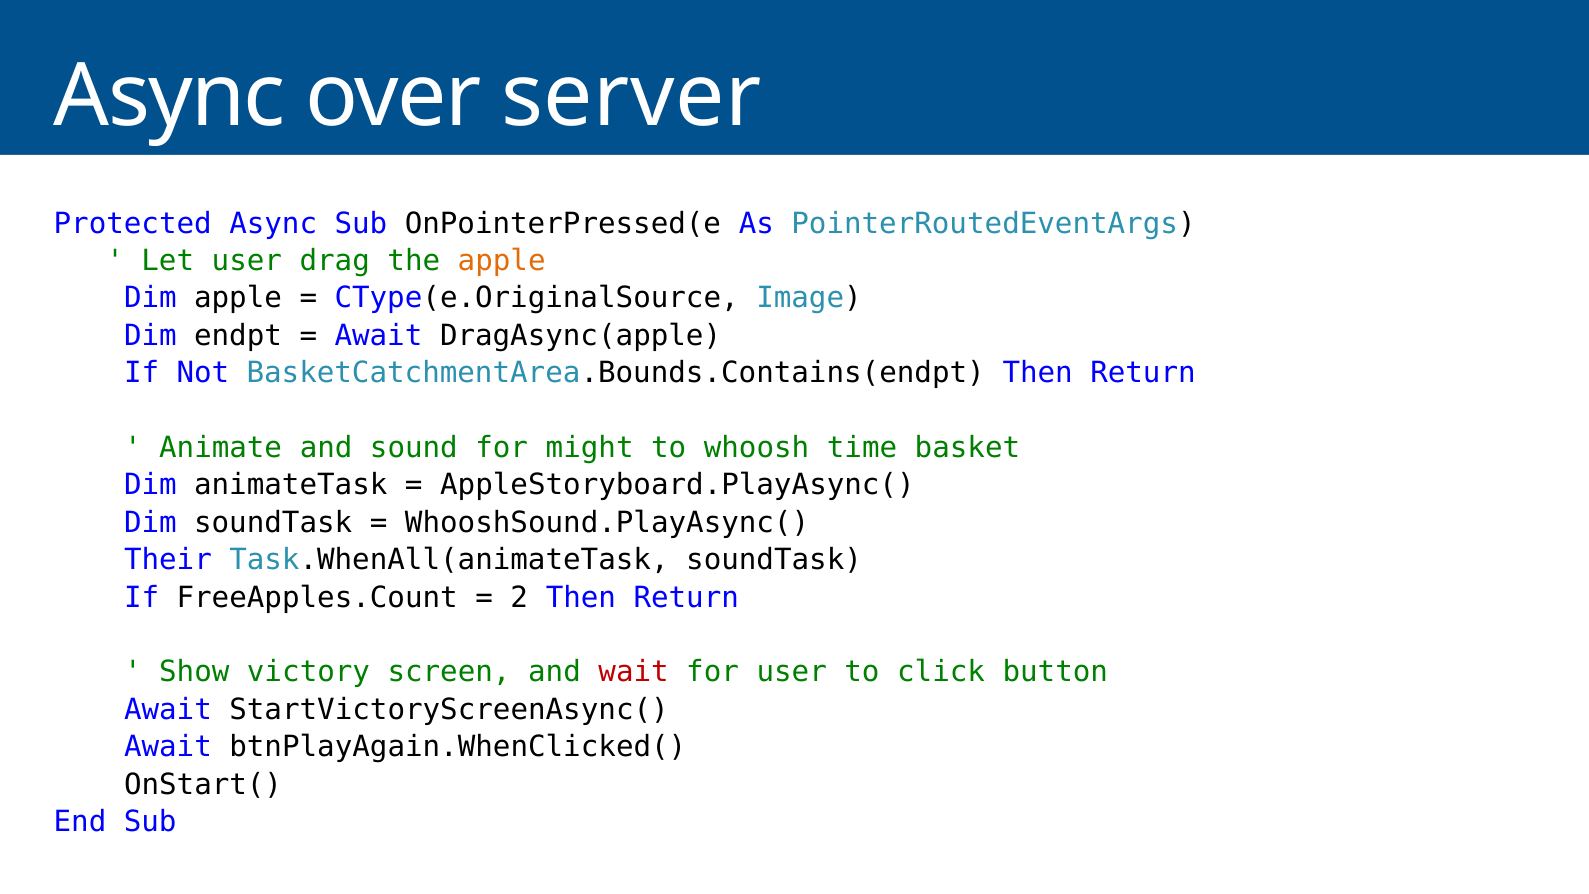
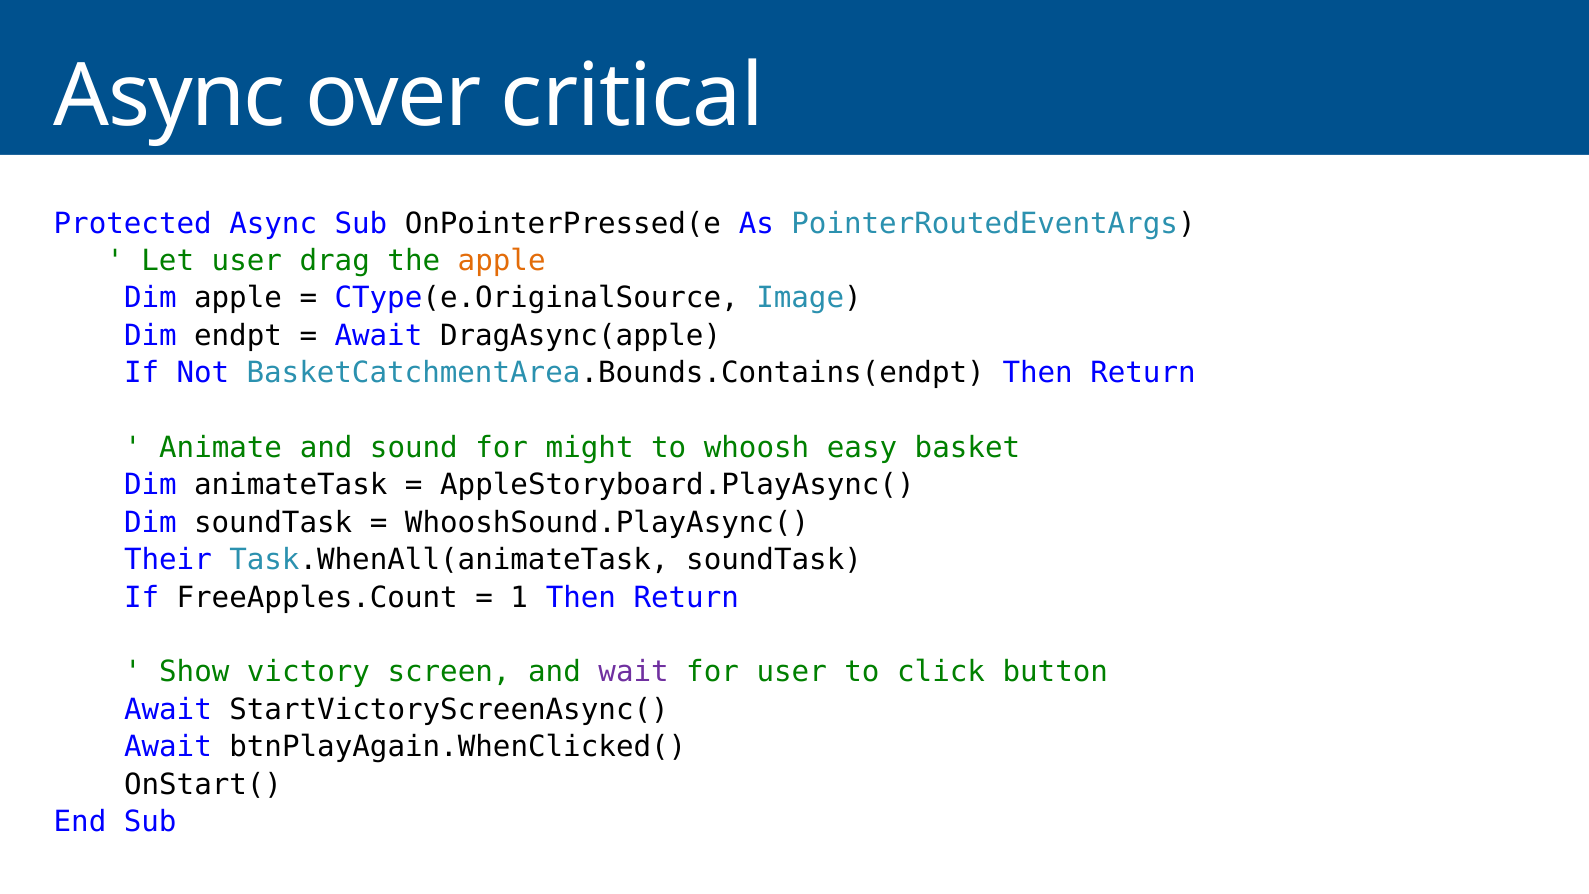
server: server -> critical
time: time -> easy
2: 2 -> 1
wait colour: red -> purple
